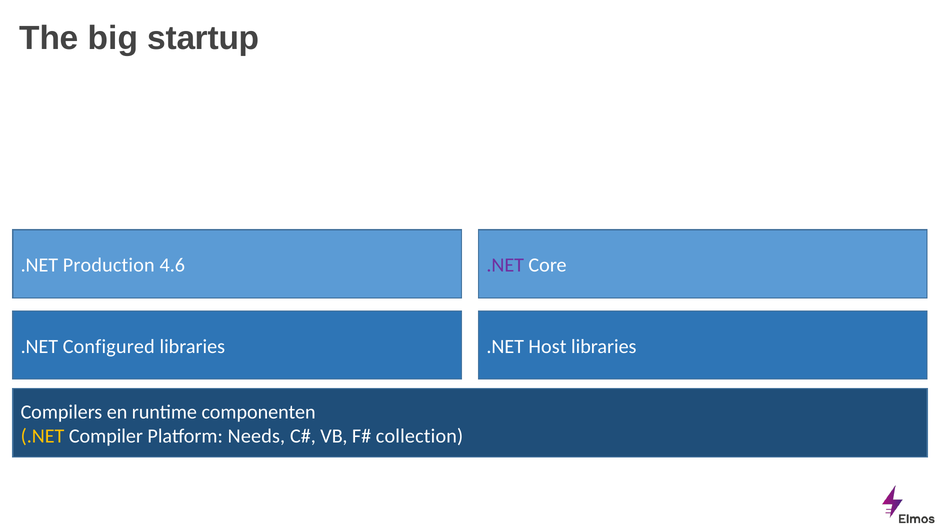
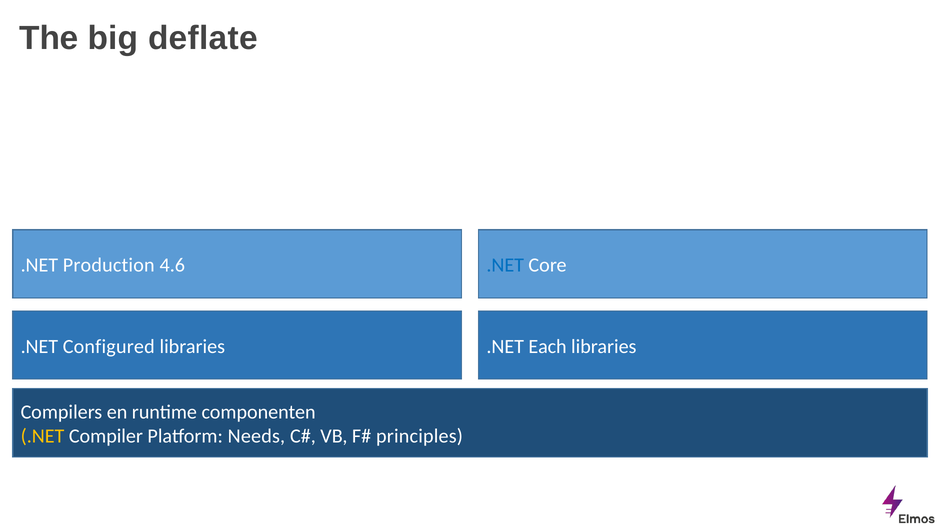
startup: startup -> deflate
.NET at (505, 265) colour: purple -> blue
Host: Host -> Each
collection: collection -> principles
